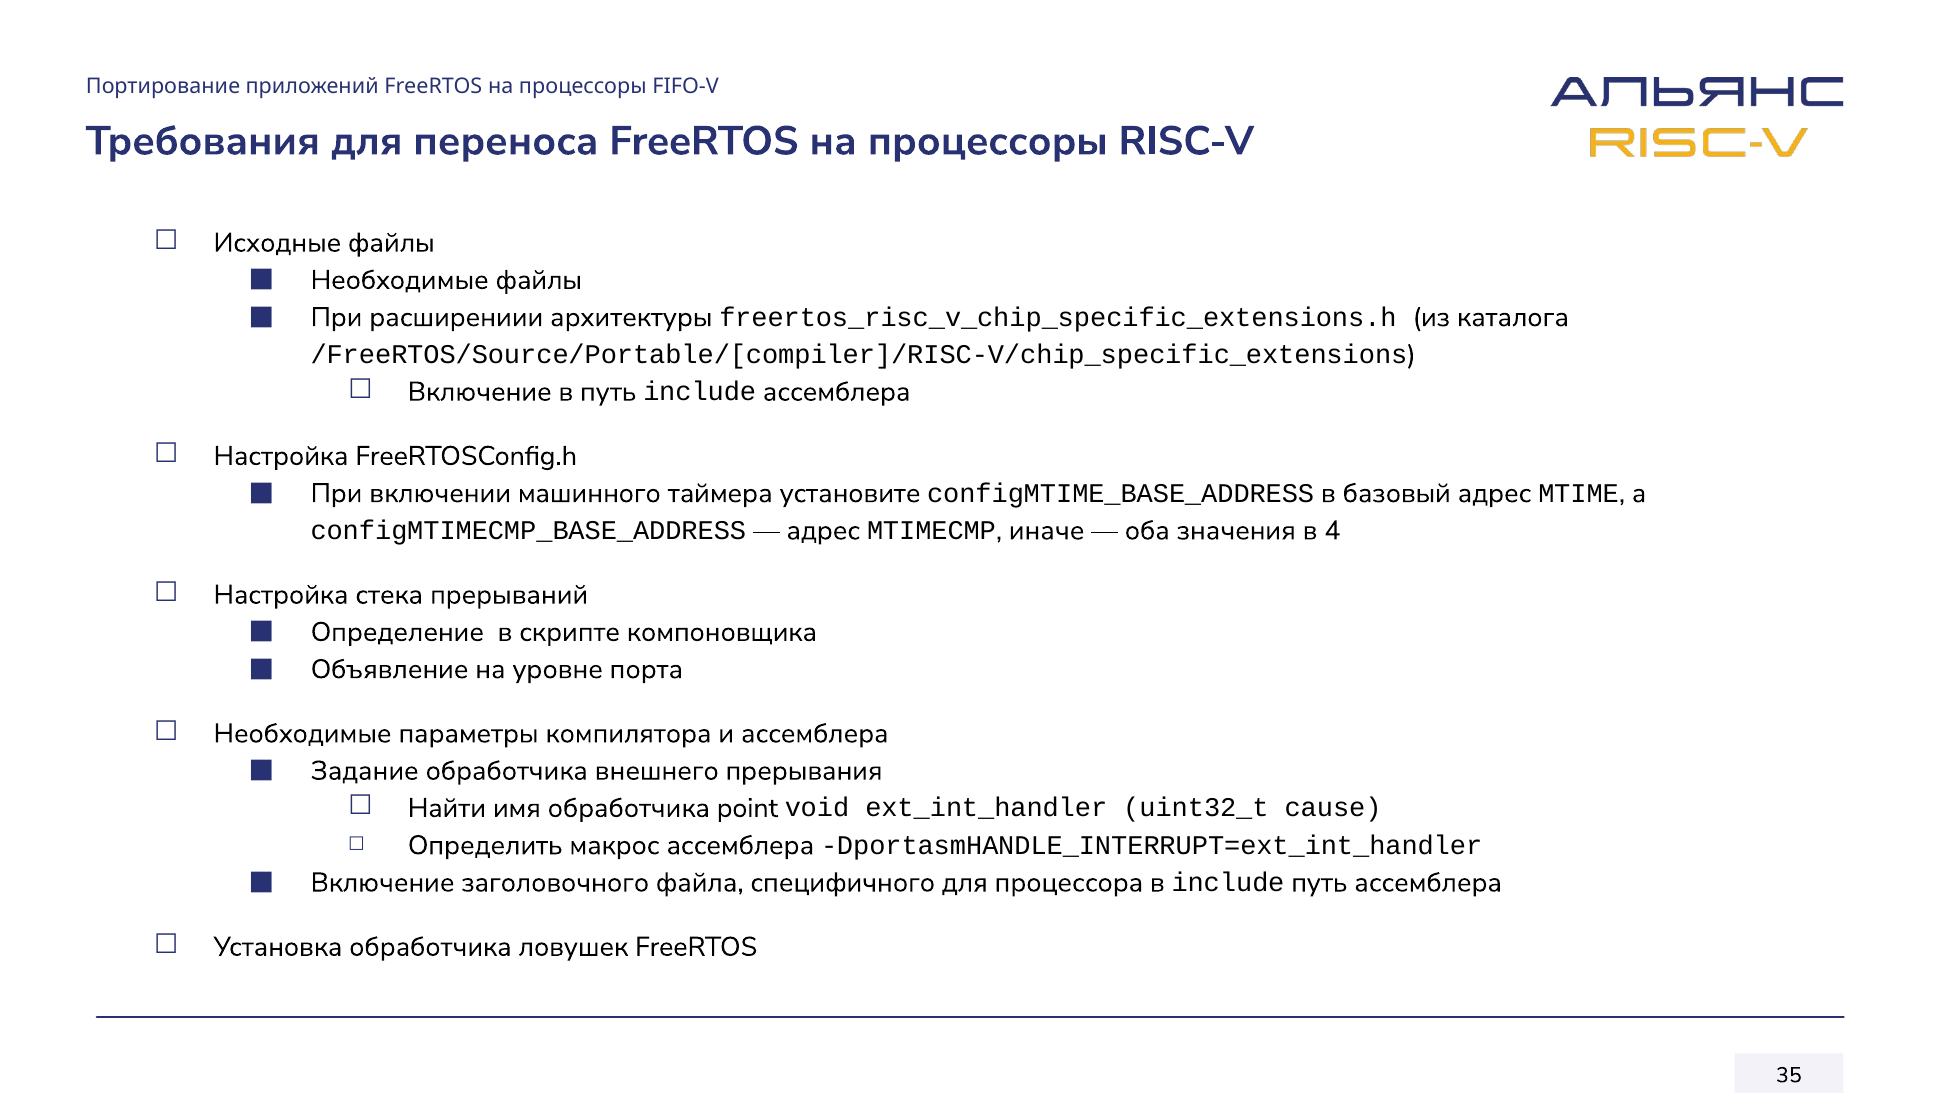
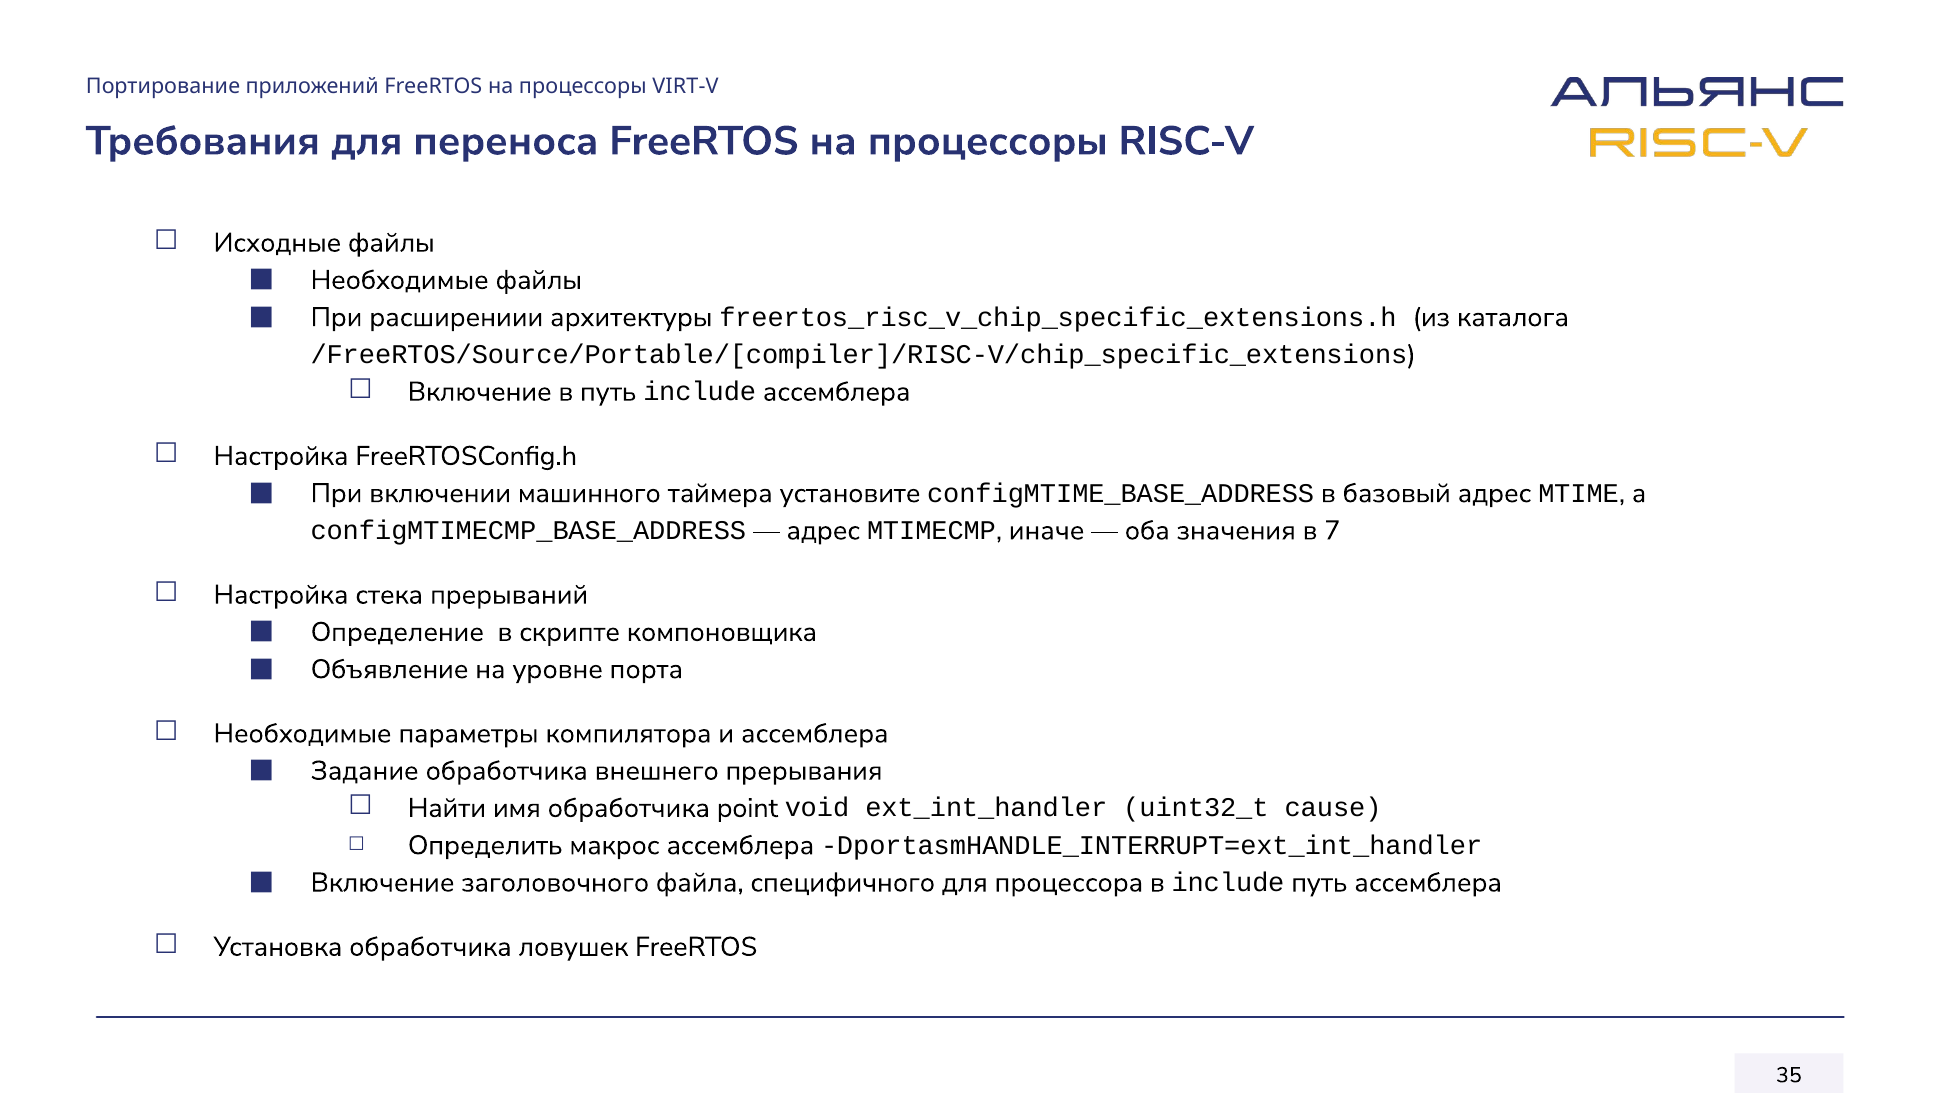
FIFO‑V: FIFO‑V -> VIRT‑V
4: 4 -> 7
